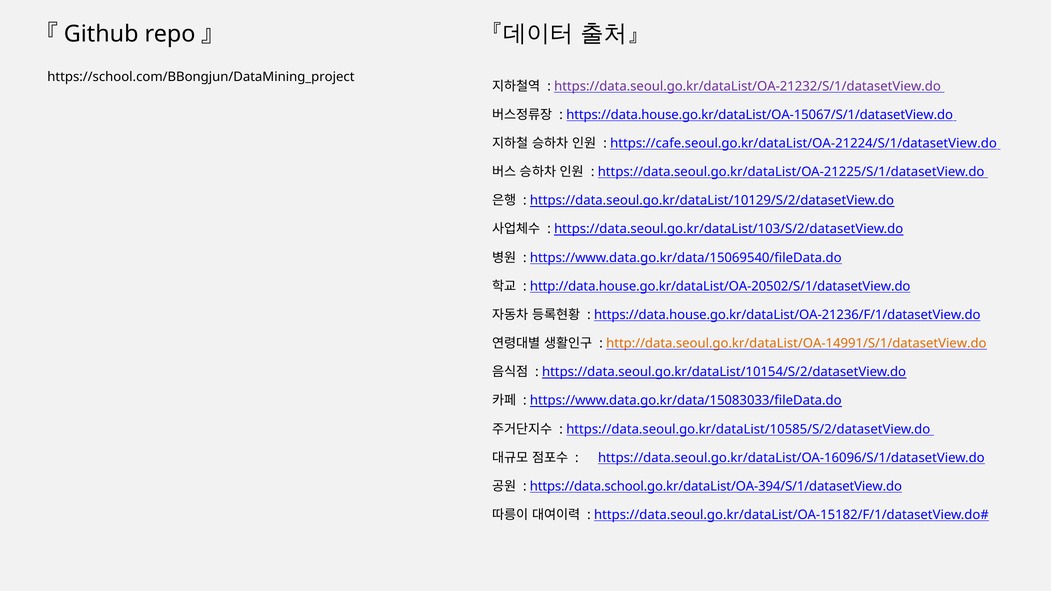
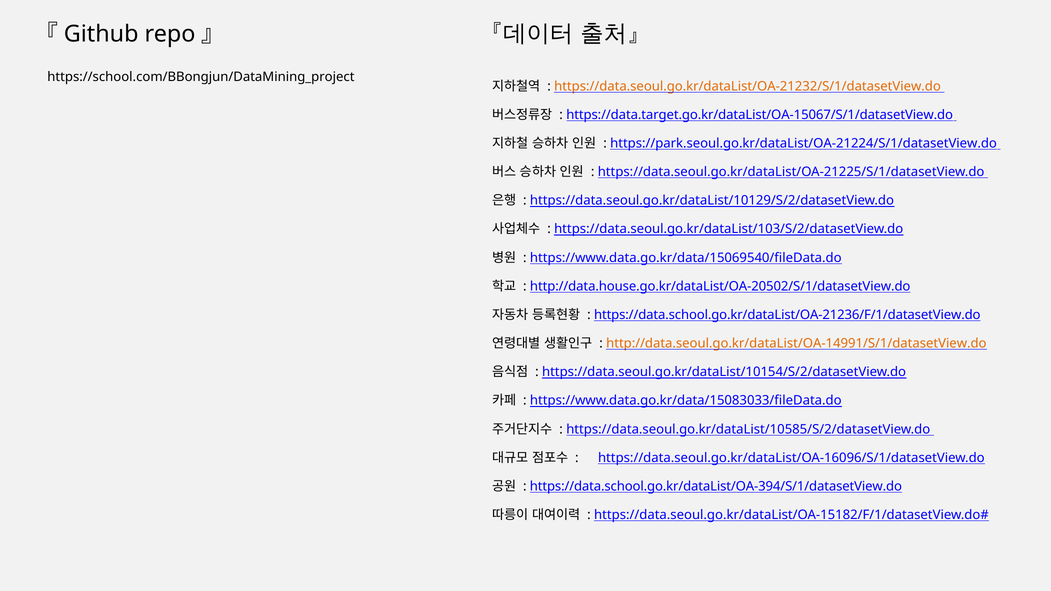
https://data.seoul.go.kr/dataList/OA-21232/S/1/datasetView.do colour: purple -> orange
https://data.house.go.kr/dataList/OA-15067/S/1/datasetView.do: https://data.house.go.kr/dataList/OA-15067/S/1/datasetView.do -> https://data.target.go.kr/dataList/OA-15067/S/1/datasetView.do
https://cafe.seoul.go.kr/dataList/OA-21224/S/1/datasetView.do: https://cafe.seoul.go.kr/dataList/OA-21224/S/1/datasetView.do -> https://park.seoul.go.kr/dataList/OA-21224/S/1/datasetView.do
https://data.house.go.kr/dataList/OA-21236/F/1/datasetView.do: https://data.house.go.kr/dataList/OA-21236/F/1/datasetView.do -> https://data.school.go.kr/dataList/OA-21236/F/1/datasetView.do
